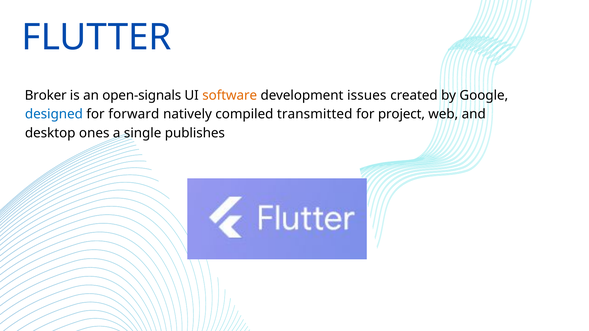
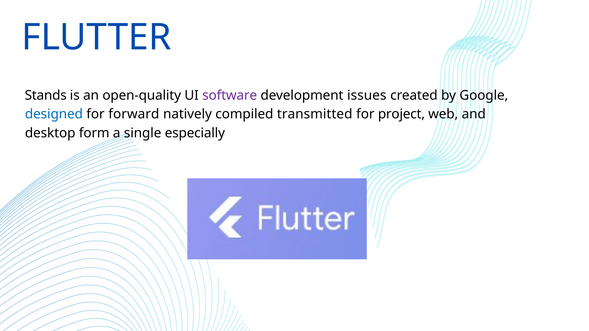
Broker: Broker -> Stands
open-signals: open-signals -> open-quality
software colour: orange -> purple
ones: ones -> form
publishes: publishes -> especially
